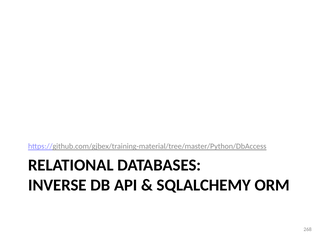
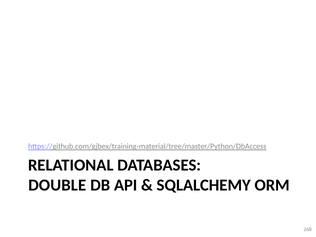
INVERSE: INVERSE -> DOUBLE
